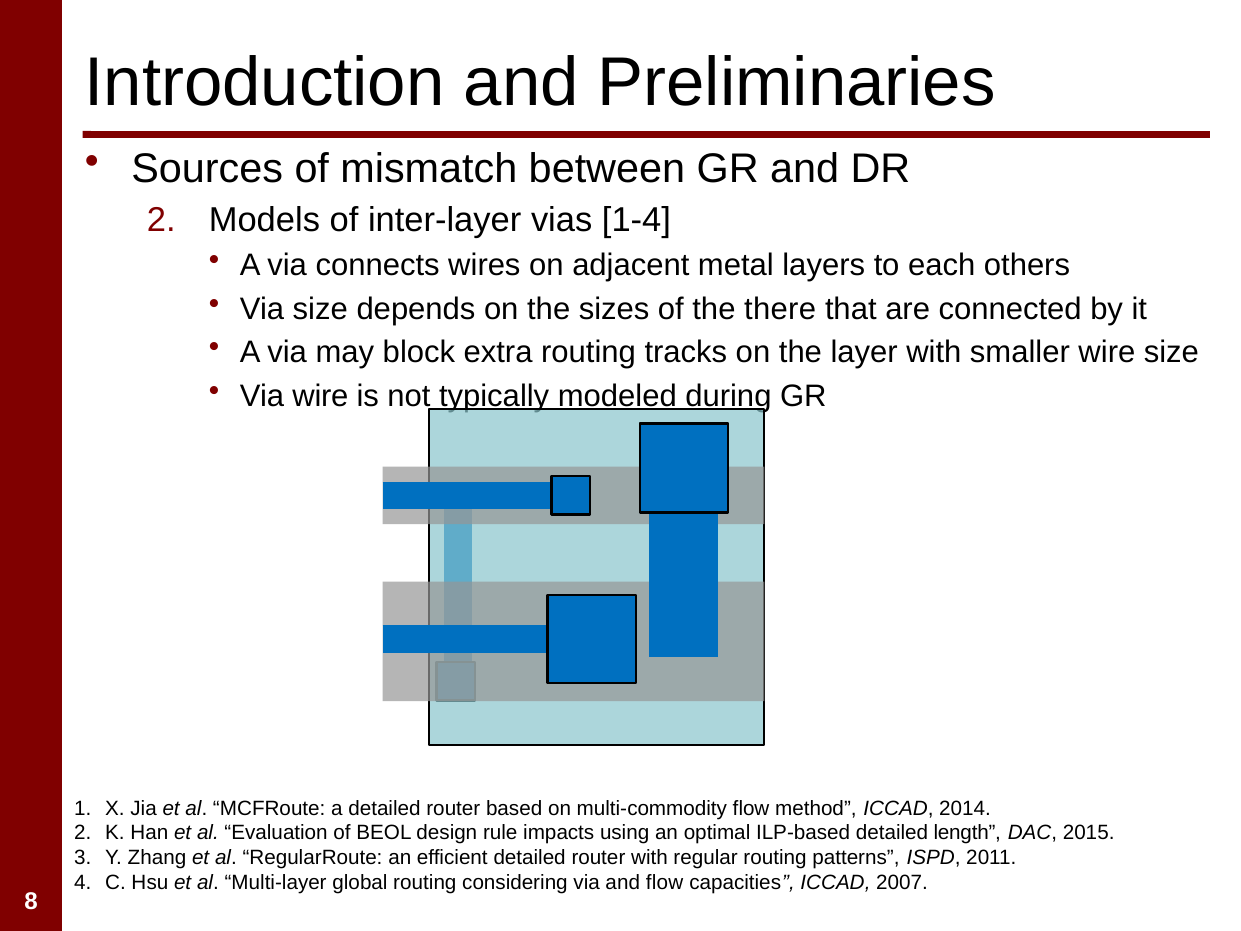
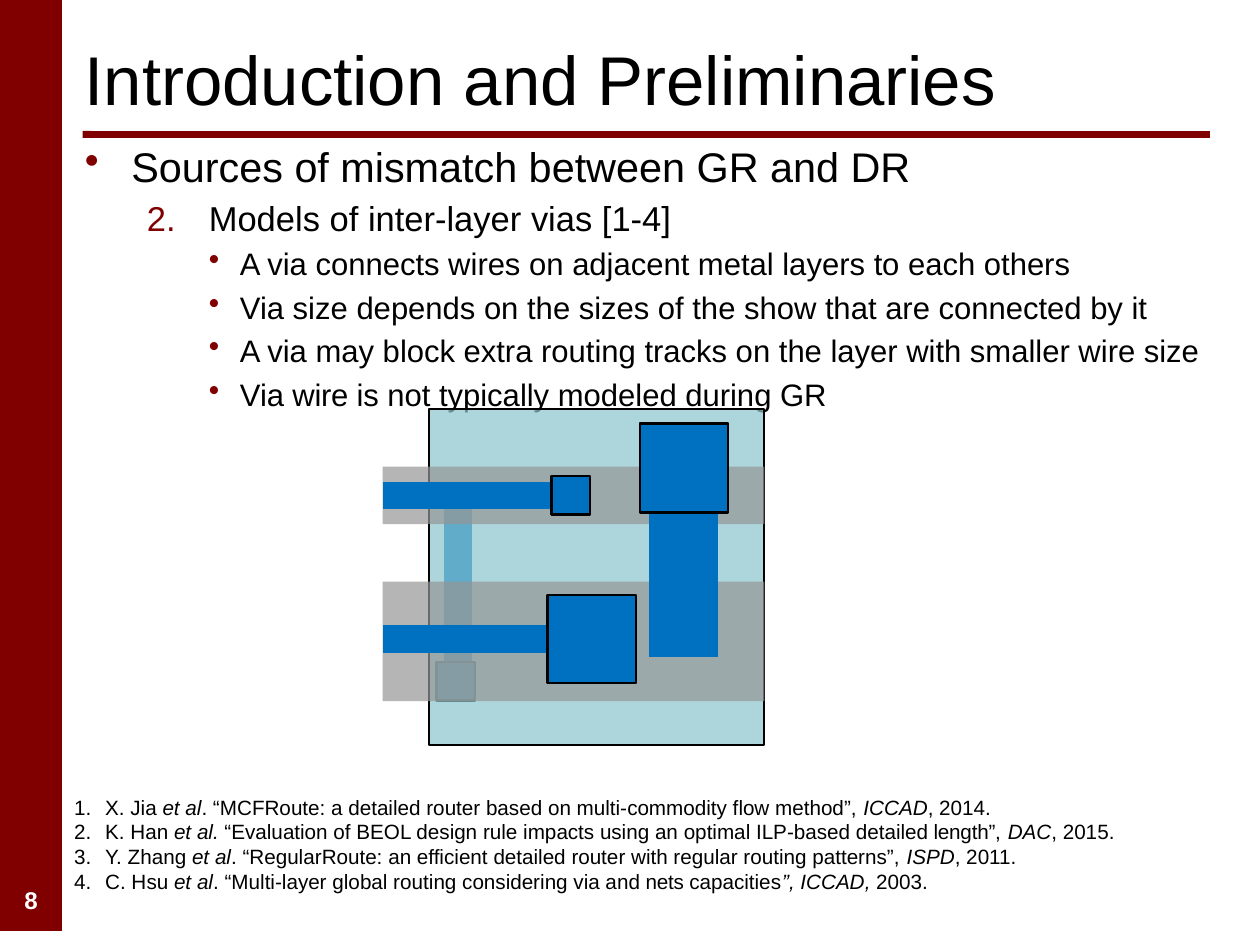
there: there -> show
and flow: flow -> nets
2007: 2007 -> 2003
